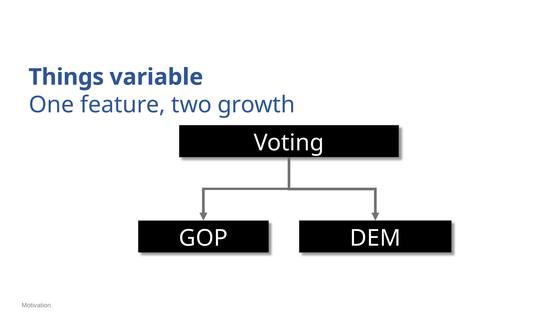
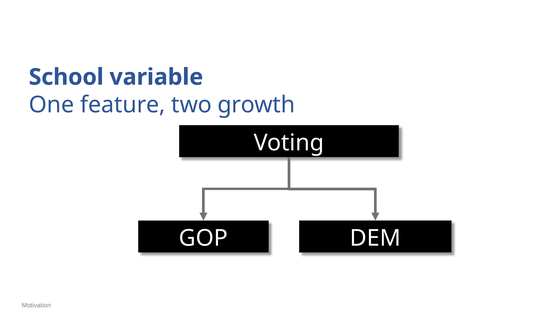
Things: Things -> School
